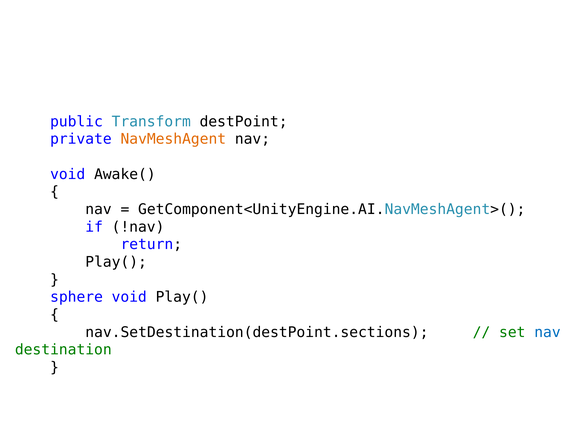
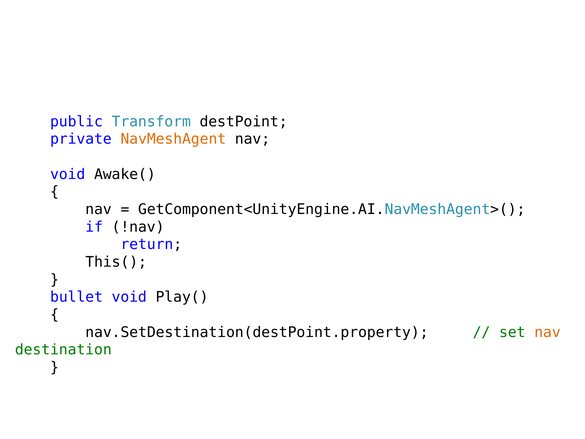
Play( at (116, 262): Play( -> This(
sphere: sphere -> bullet
nav.SetDestination(destPoint.sections: nav.SetDestination(destPoint.sections -> nav.SetDestination(destPoint.property
nav at (547, 332) colour: blue -> orange
